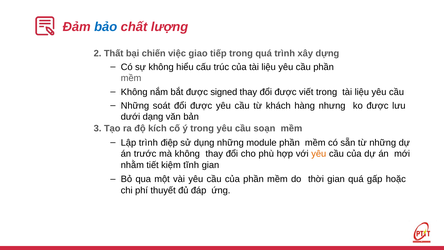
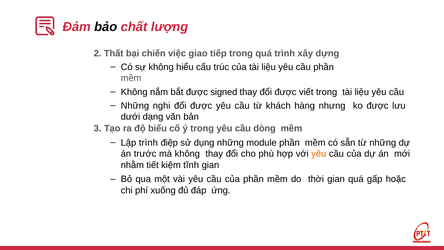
bảo colour: blue -> black
soát: soát -> nghi
kích: kích -> biểu
soạn: soạn -> dòng
thuyết: thuyết -> xuống
